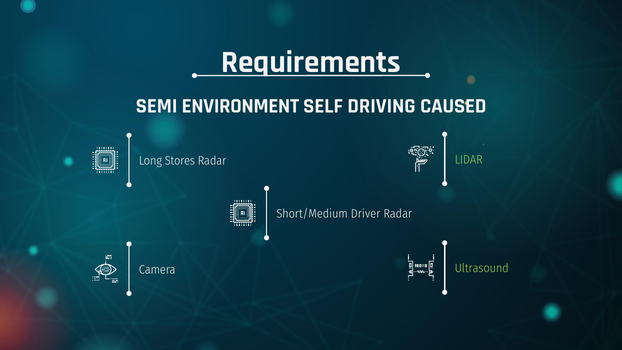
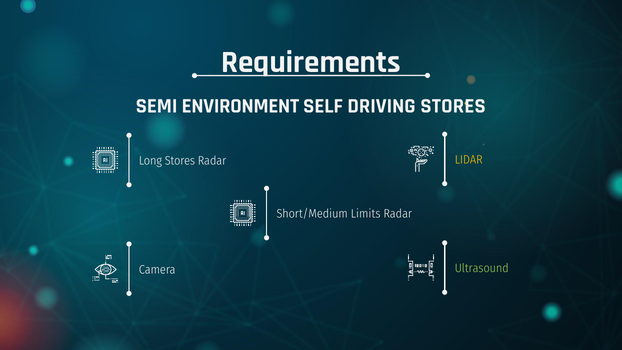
DRIVING CAUSED: CAUSED -> STORES
LIDAR colour: light green -> yellow
Driver: Driver -> Limits
